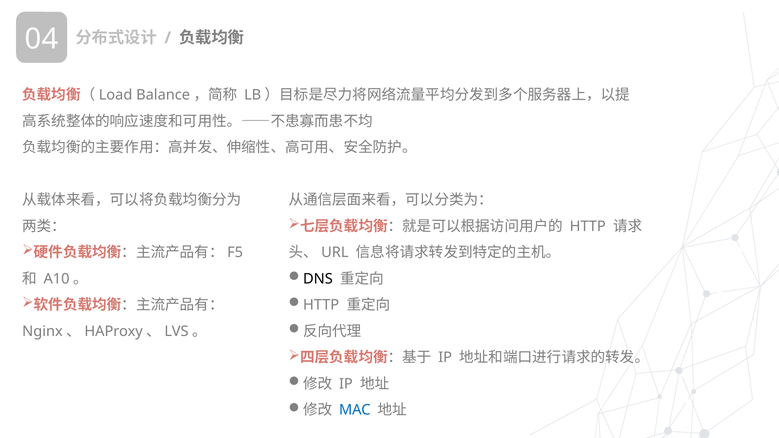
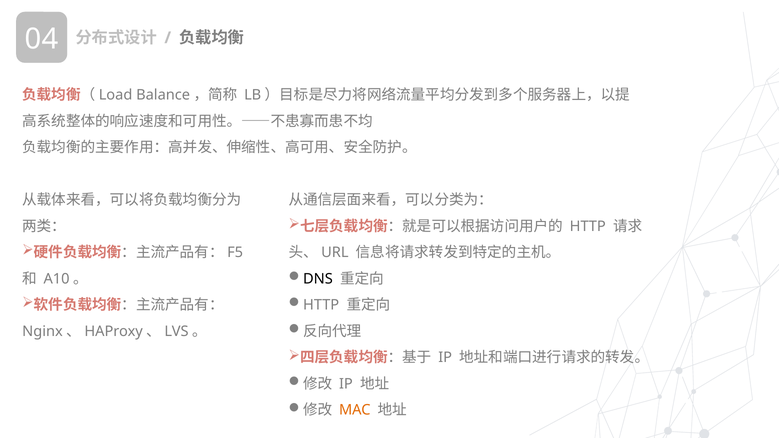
MAC colour: blue -> orange
